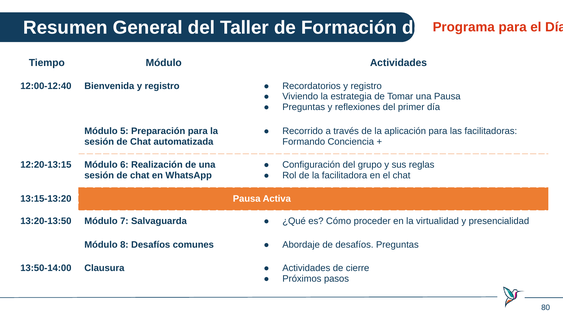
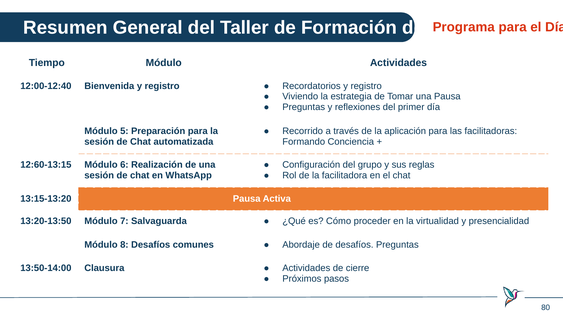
12:20-13:15: 12:20-13:15 -> 12:60-13:15
